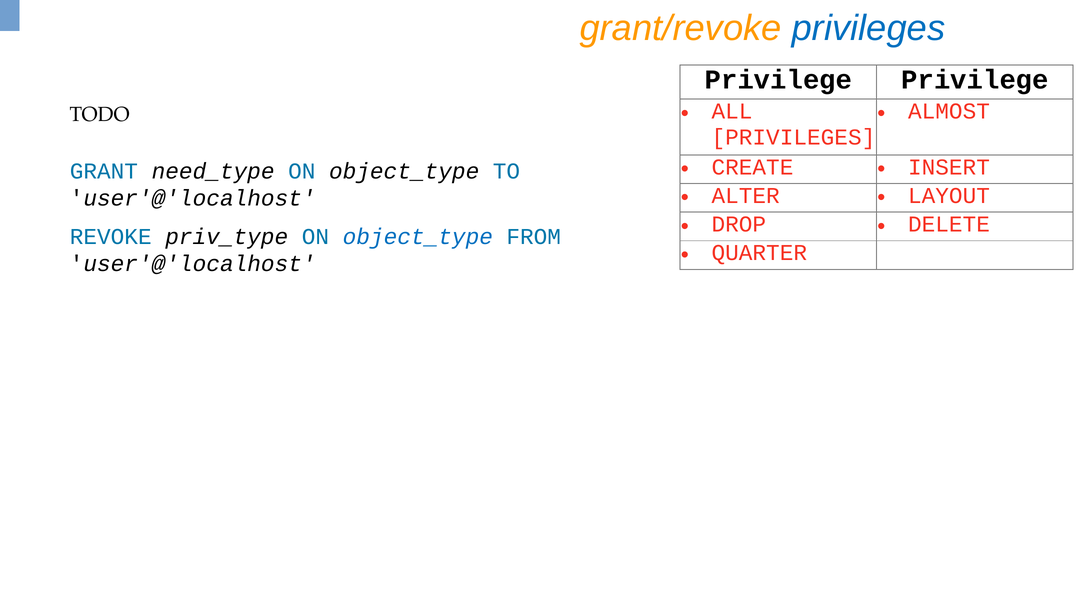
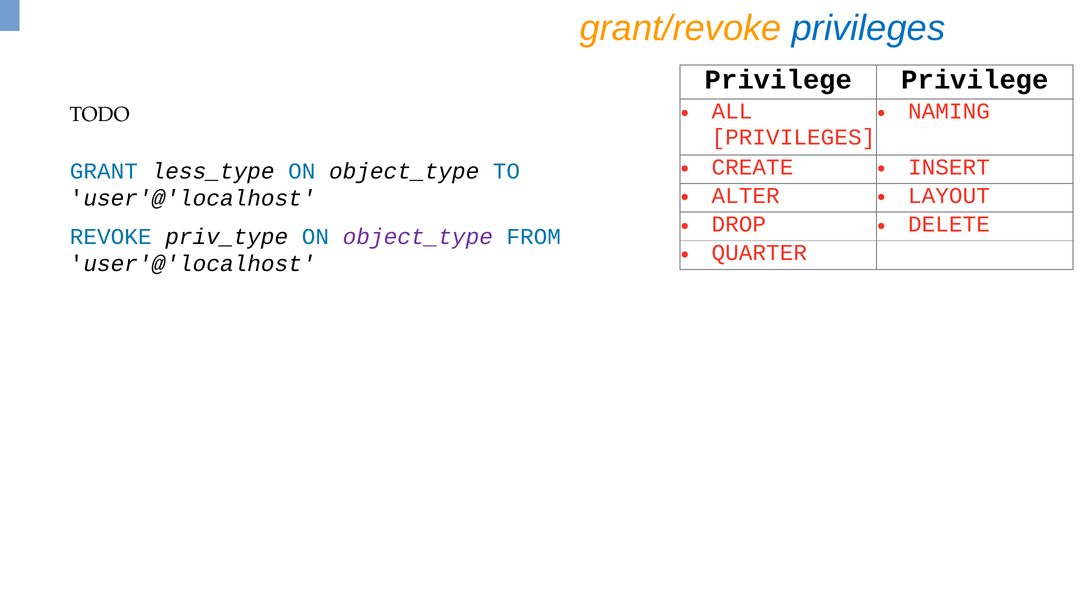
ALMOST: ALMOST -> NAMING
need_type: need_type -> less_type
object_type at (418, 237) colour: blue -> purple
